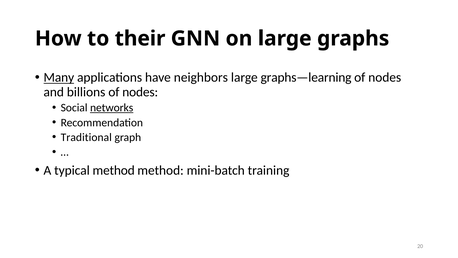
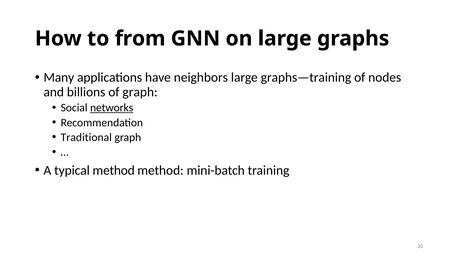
their: their -> from
Many underline: present -> none
graphs—learning: graphs—learning -> graphs—training
billions of nodes: nodes -> graph
